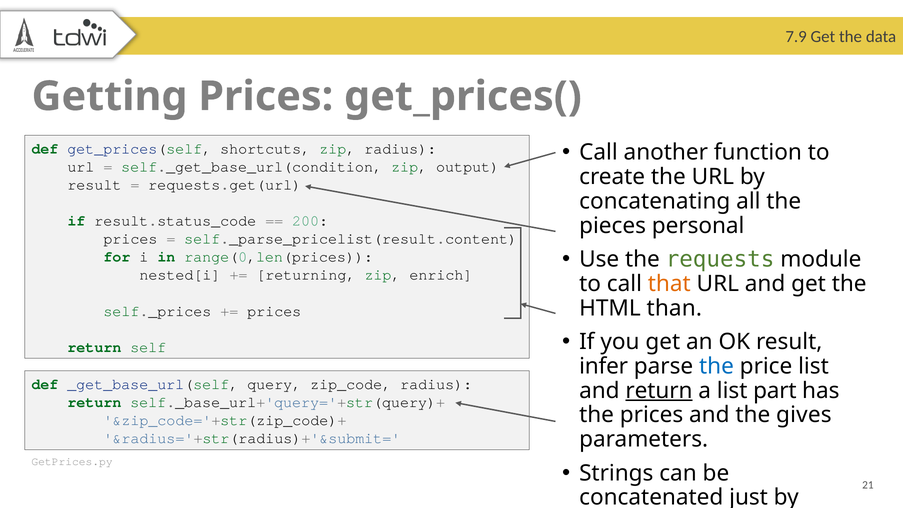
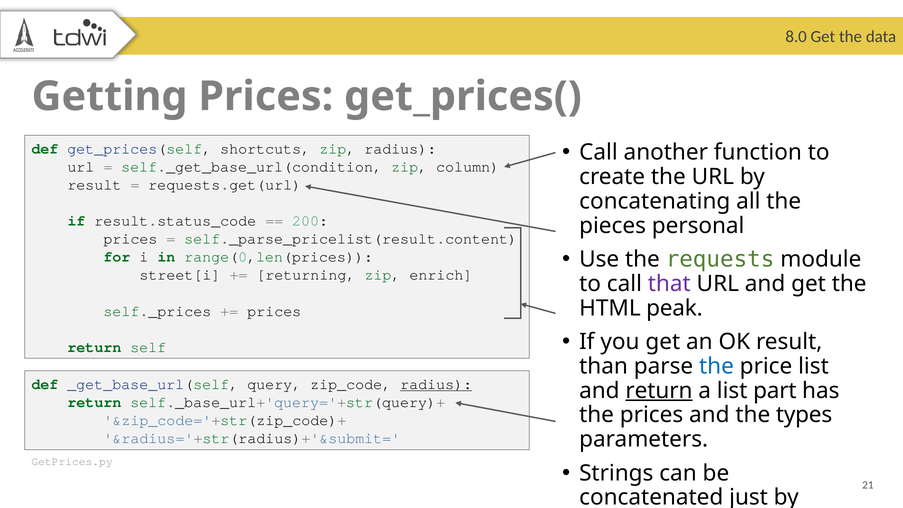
7.9: 7.9 -> 8.0
output: output -> column
nested[i: nested[i -> street[i
that colour: orange -> purple
than: than -> peak
infer: infer -> than
radius at (436, 384) underline: none -> present
gives: gives -> types
